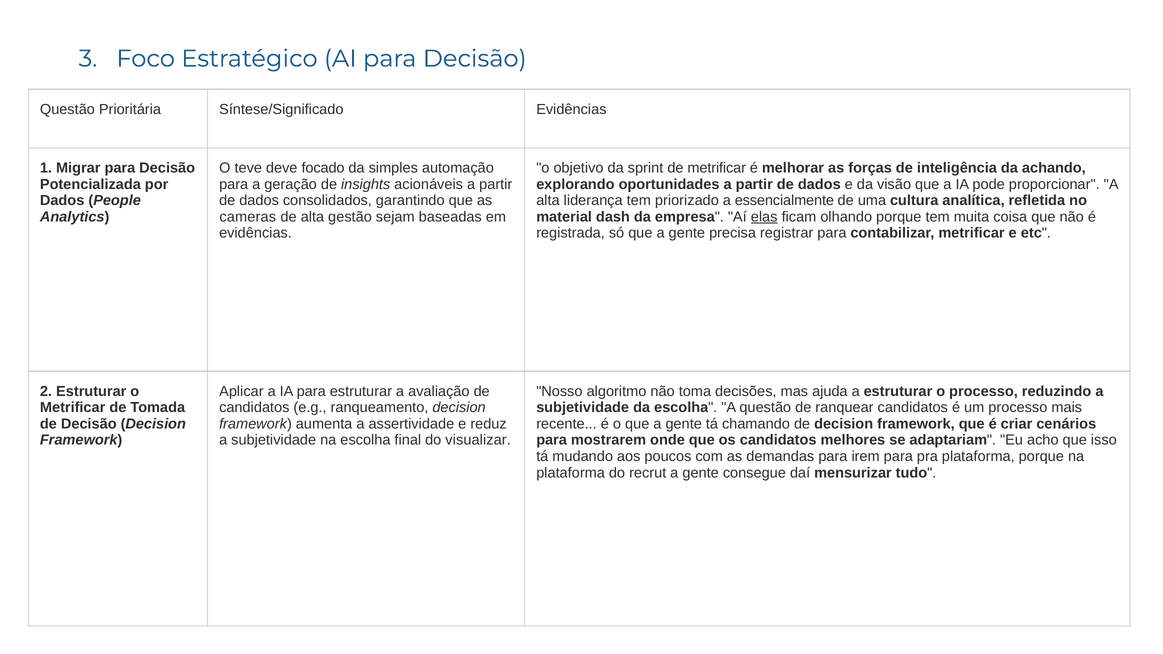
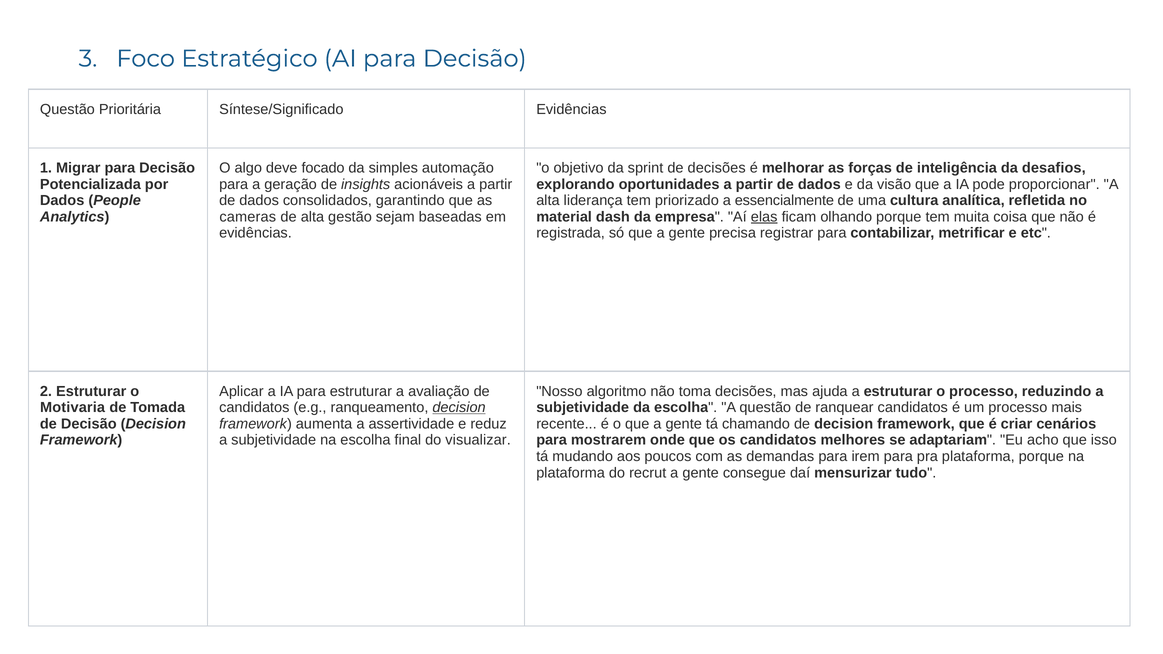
teve: teve -> algo
de metrificar: metrificar -> decisões
achando: achando -> desafios
Metrificar at (73, 408): Metrificar -> Motivaria
decision at (459, 408) underline: none -> present
